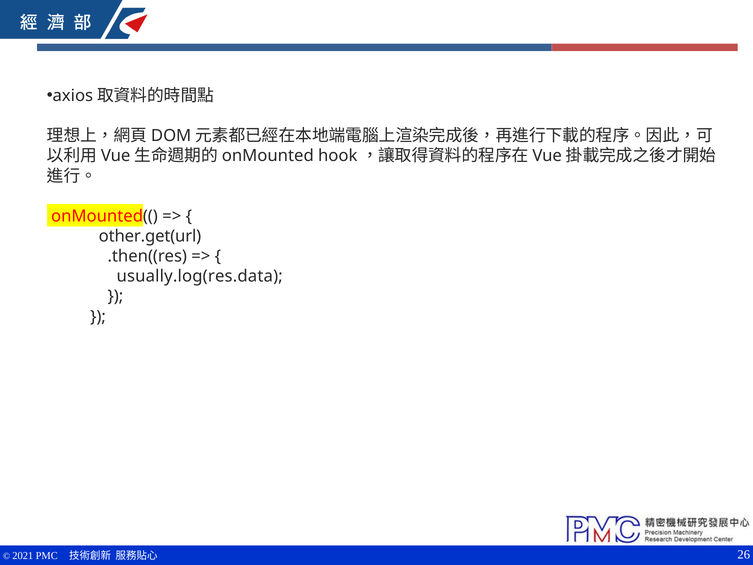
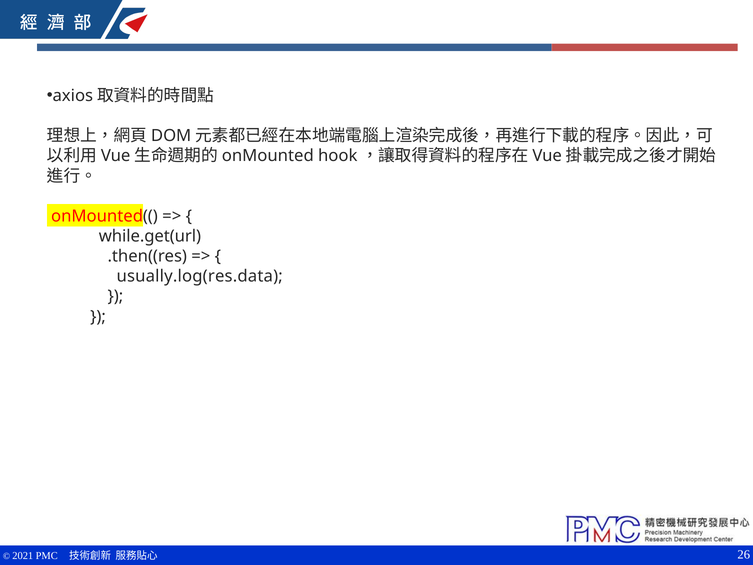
other.get(url: other.get(url -> while.get(url
